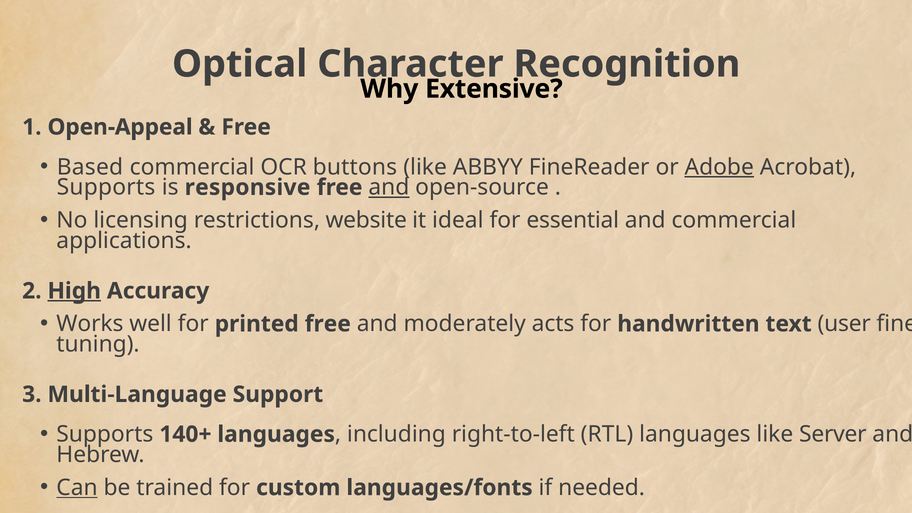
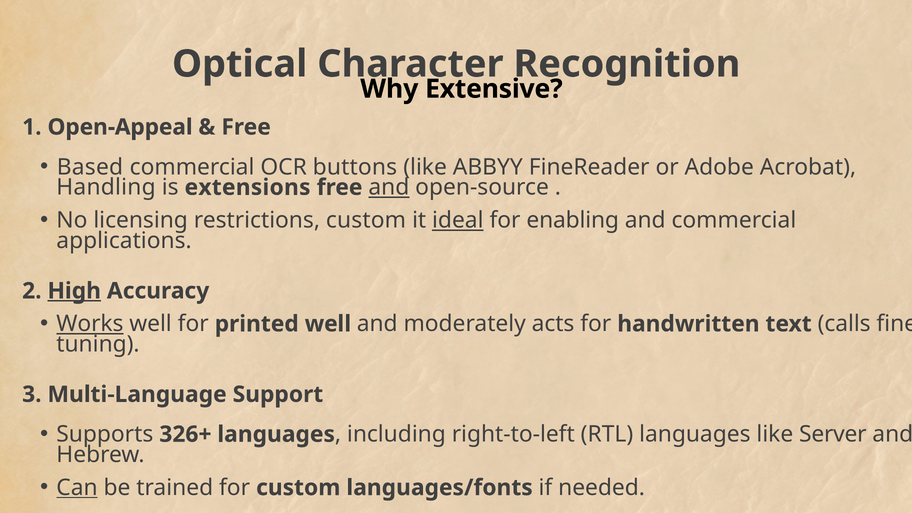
Adobe underline: present -> none
Supports at (106, 187): Supports -> Handling
responsive: responsive -> extensions
restrictions website: website -> custom
ideal underline: none -> present
essential: essential -> enabling
Works underline: none -> present
printed free: free -> well
user: user -> calls
140+: 140+ -> 326+
